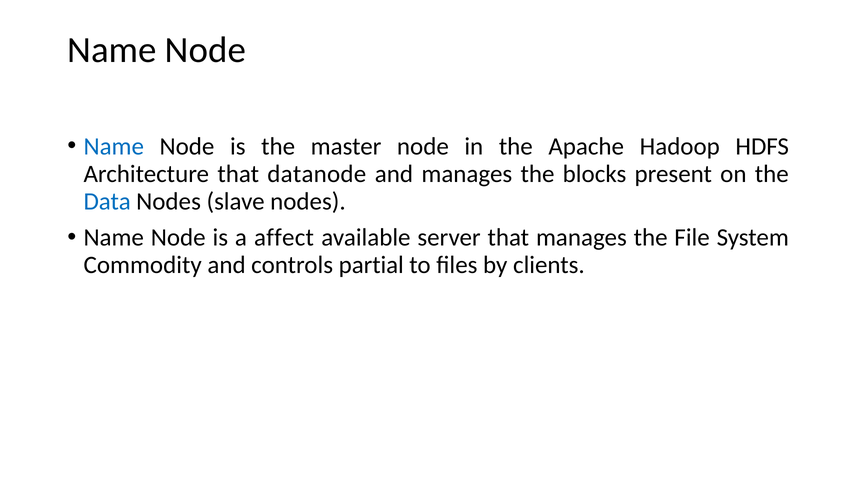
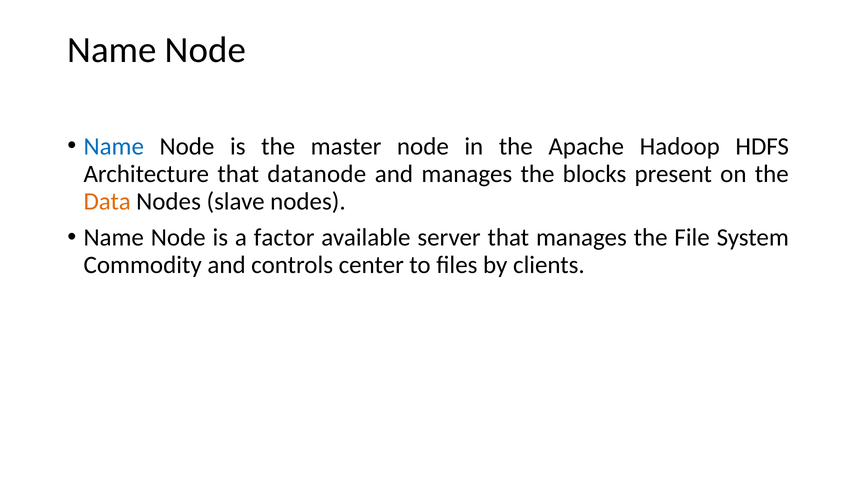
Data colour: blue -> orange
affect: affect -> factor
partial: partial -> center
